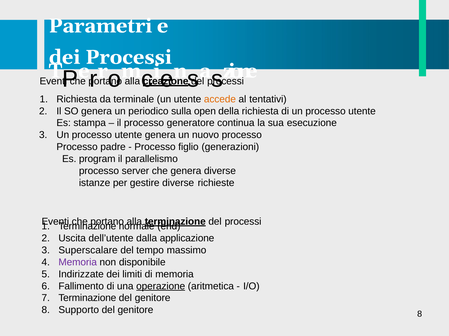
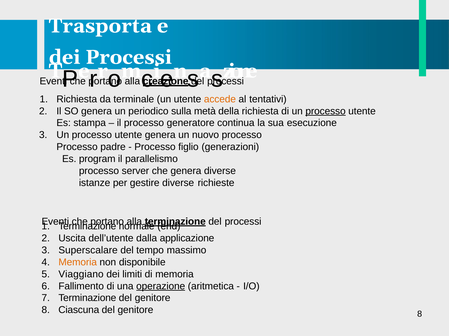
Parametri: Parametri -> Trasporta
open: open -> metà
processo at (326, 111) underline: none -> present
Memoria at (78, 263) colour: purple -> orange
Indirizzate: Indirizzate -> Viaggiano
Supporto: Supporto -> Ciascuna
